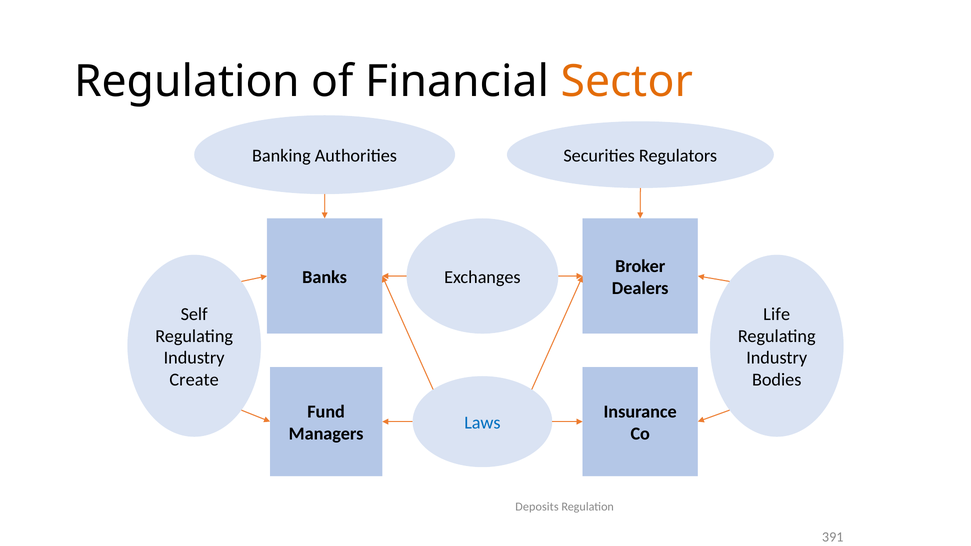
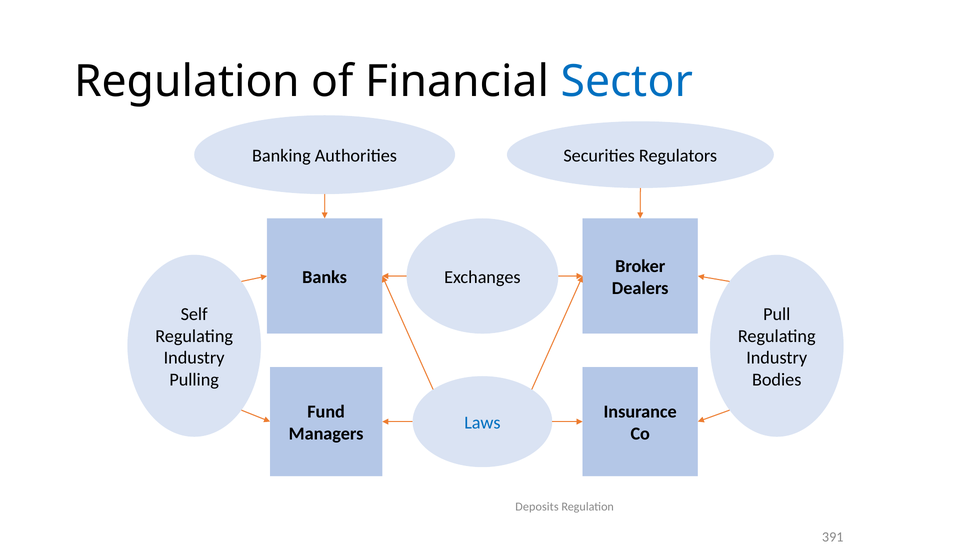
Sector colour: orange -> blue
Life: Life -> Pull
Create: Create -> Pulling
